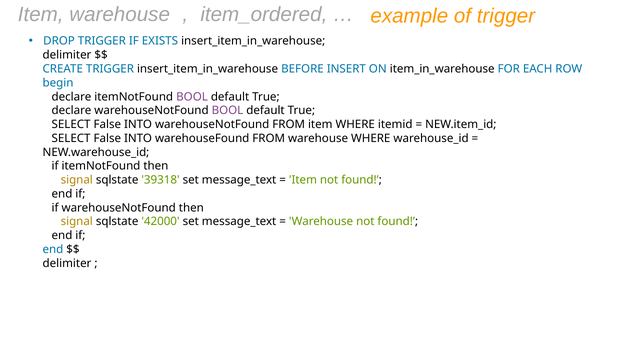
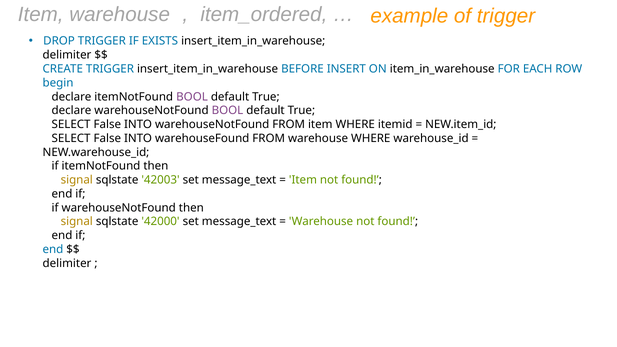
39318: 39318 -> 42003
